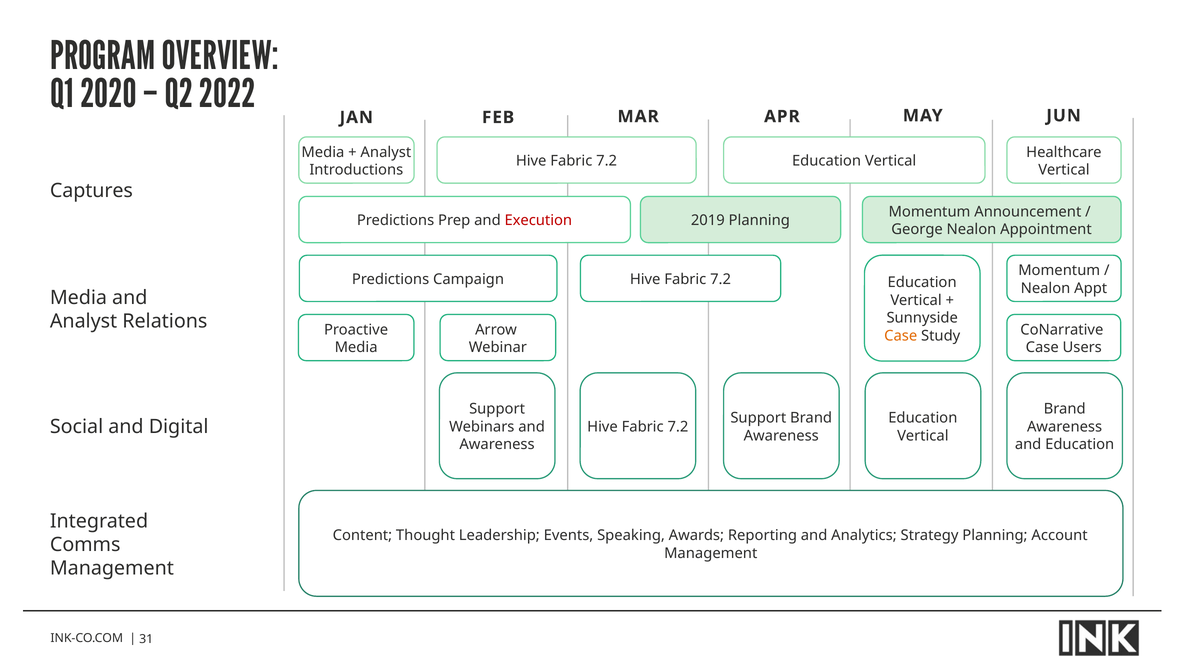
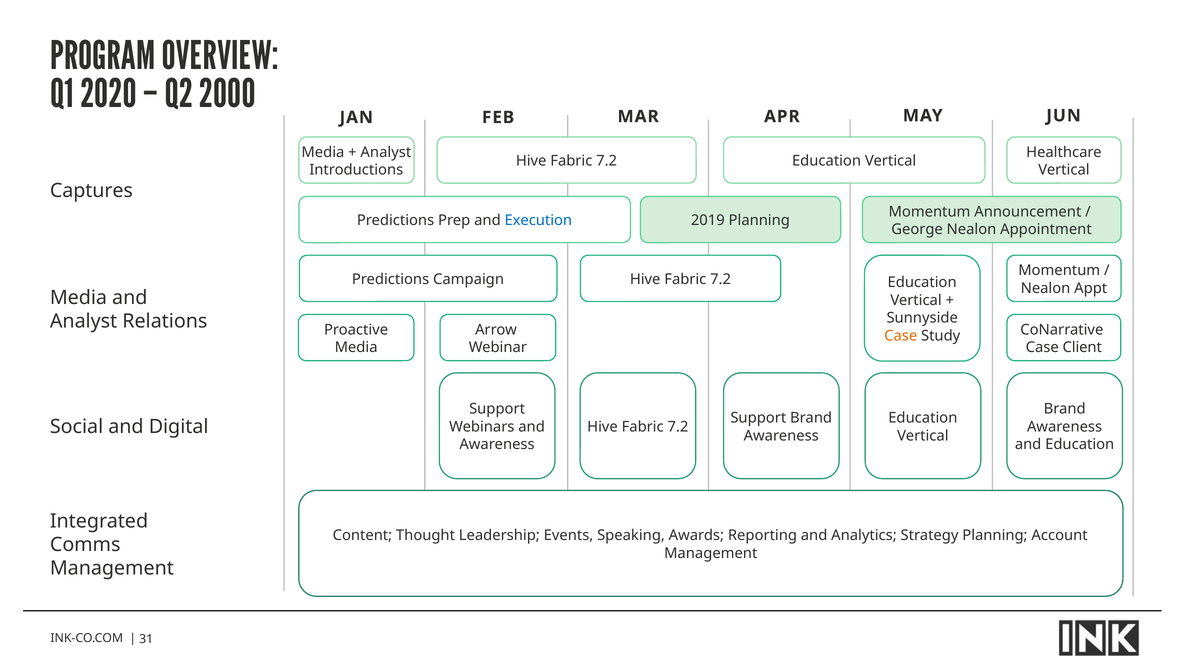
2022: 2022 -> 2000
Execution colour: red -> blue
Users: Users -> Client
